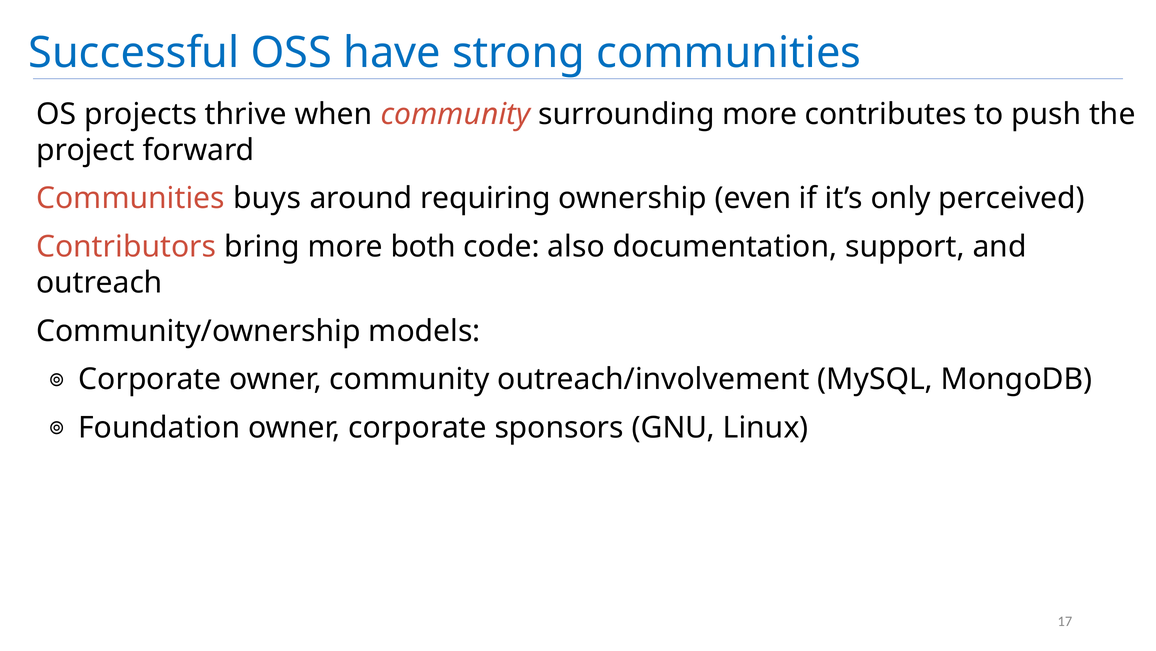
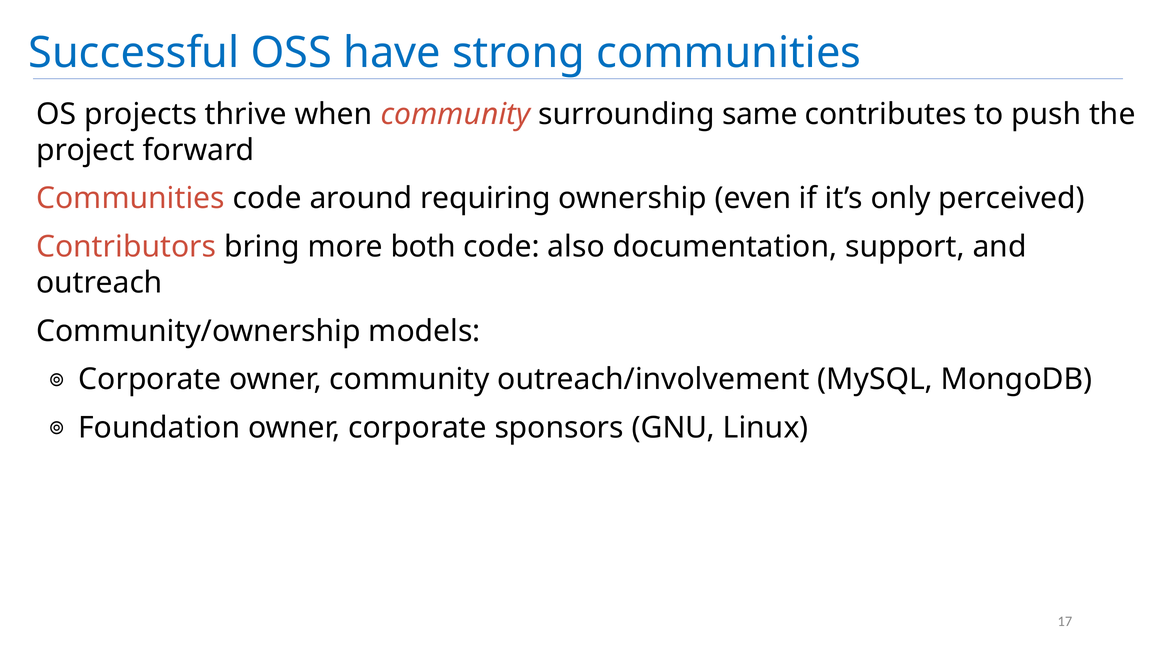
surrounding more: more -> same
Communities buys: buys -> code
